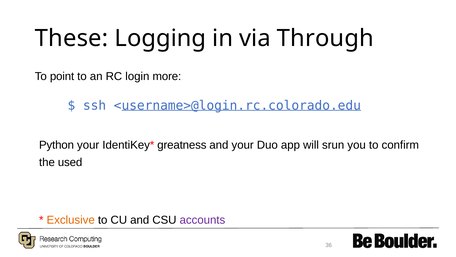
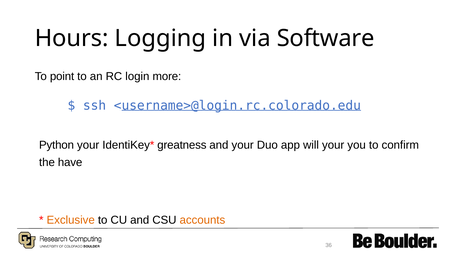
These: These -> Hours
Through: Through -> Software
will srun: srun -> your
used: used -> have
accounts colour: purple -> orange
